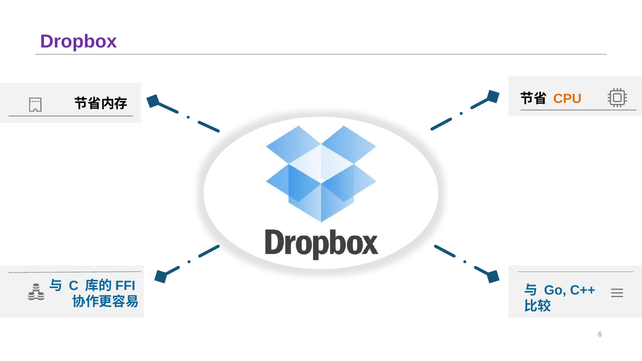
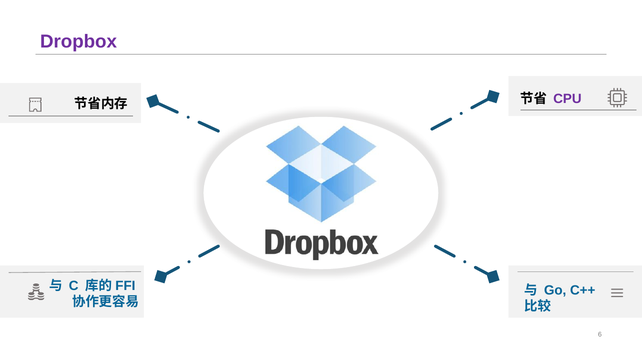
CPU colour: orange -> purple
